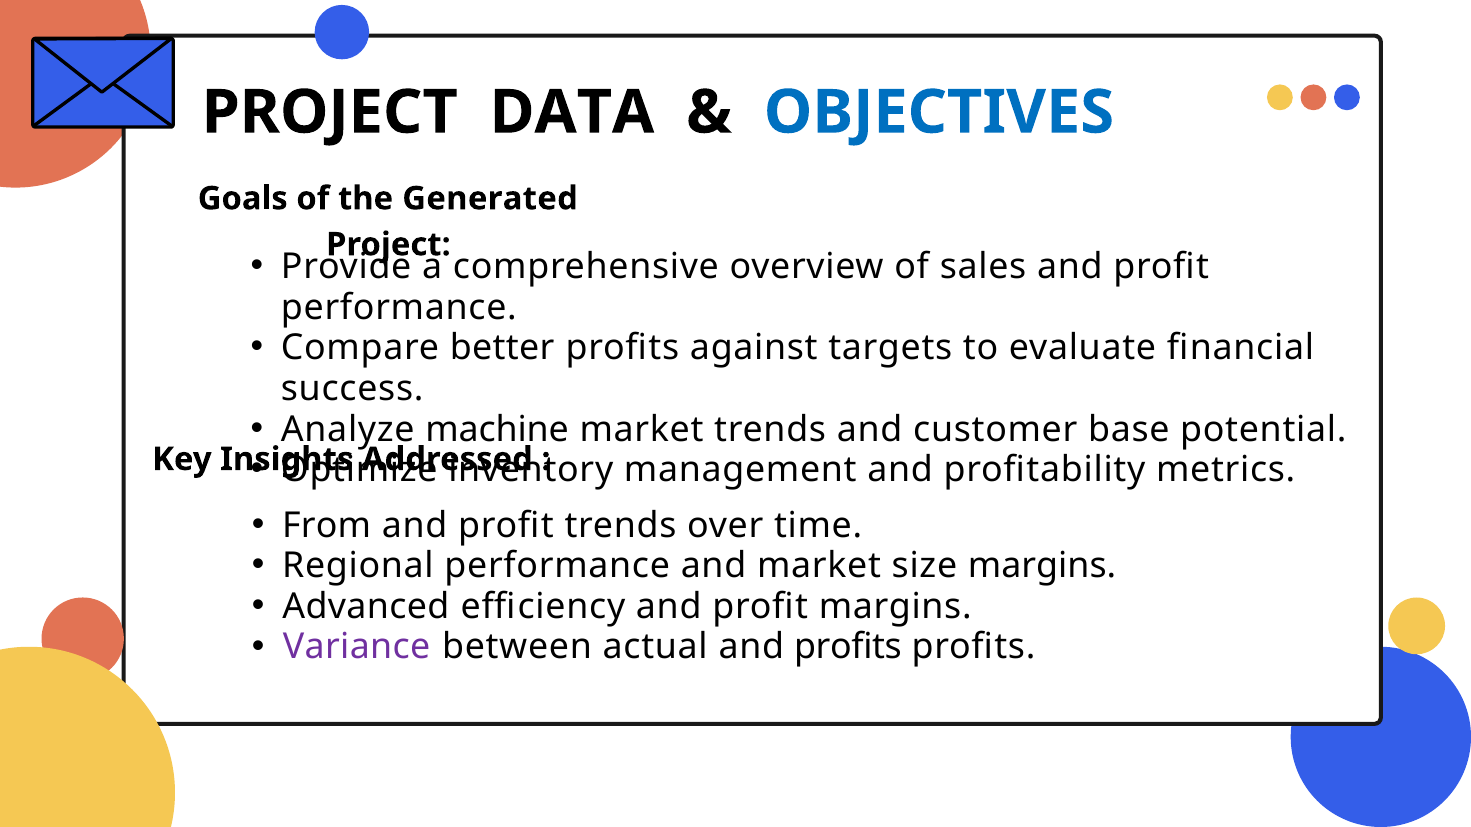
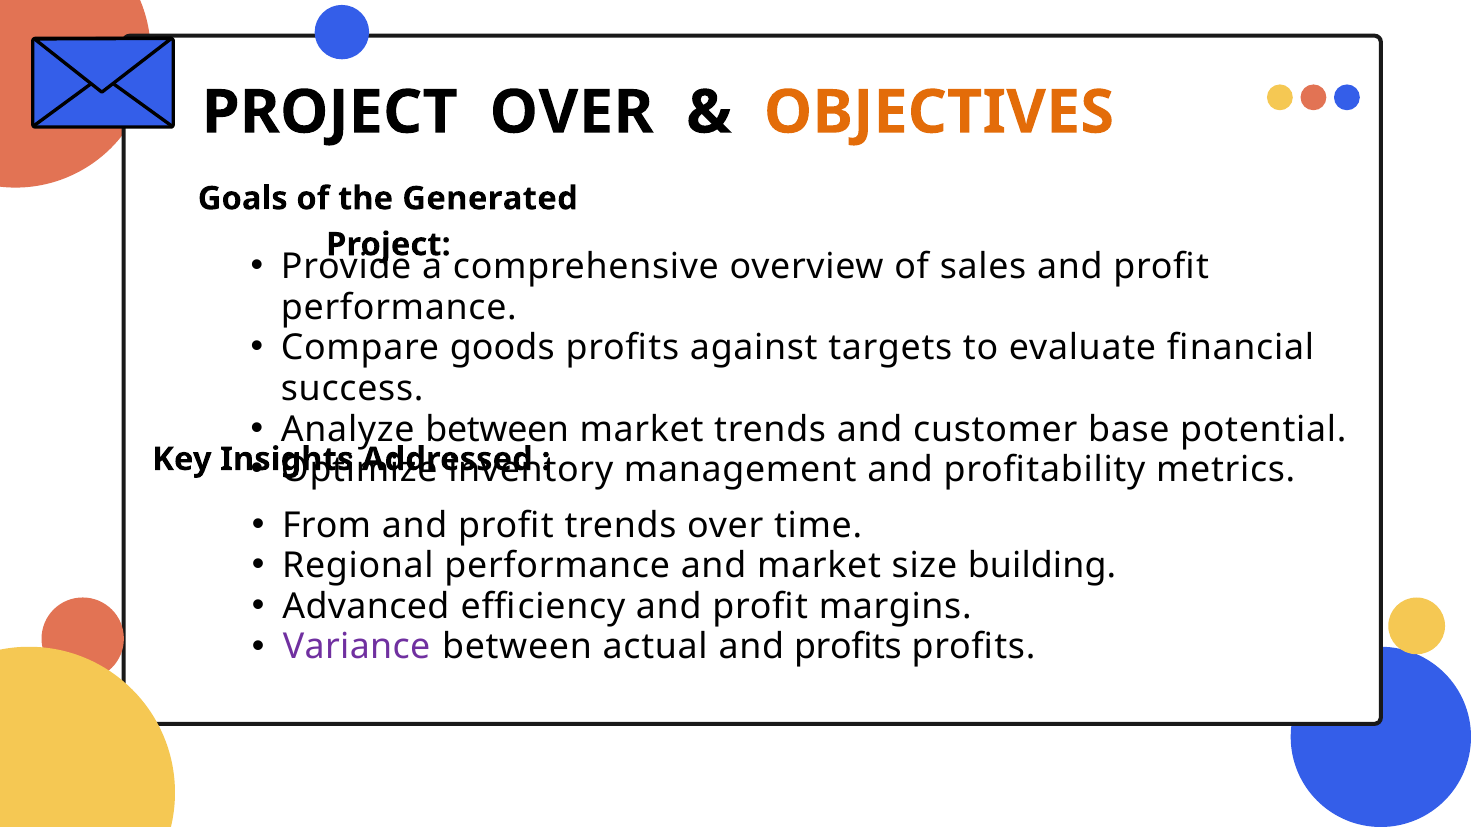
PROJECT DATA: DATA -> OVER
OBJECTIVES colour: blue -> orange
better: better -> goods
Analyze machine: machine -> between
size margins: margins -> building
